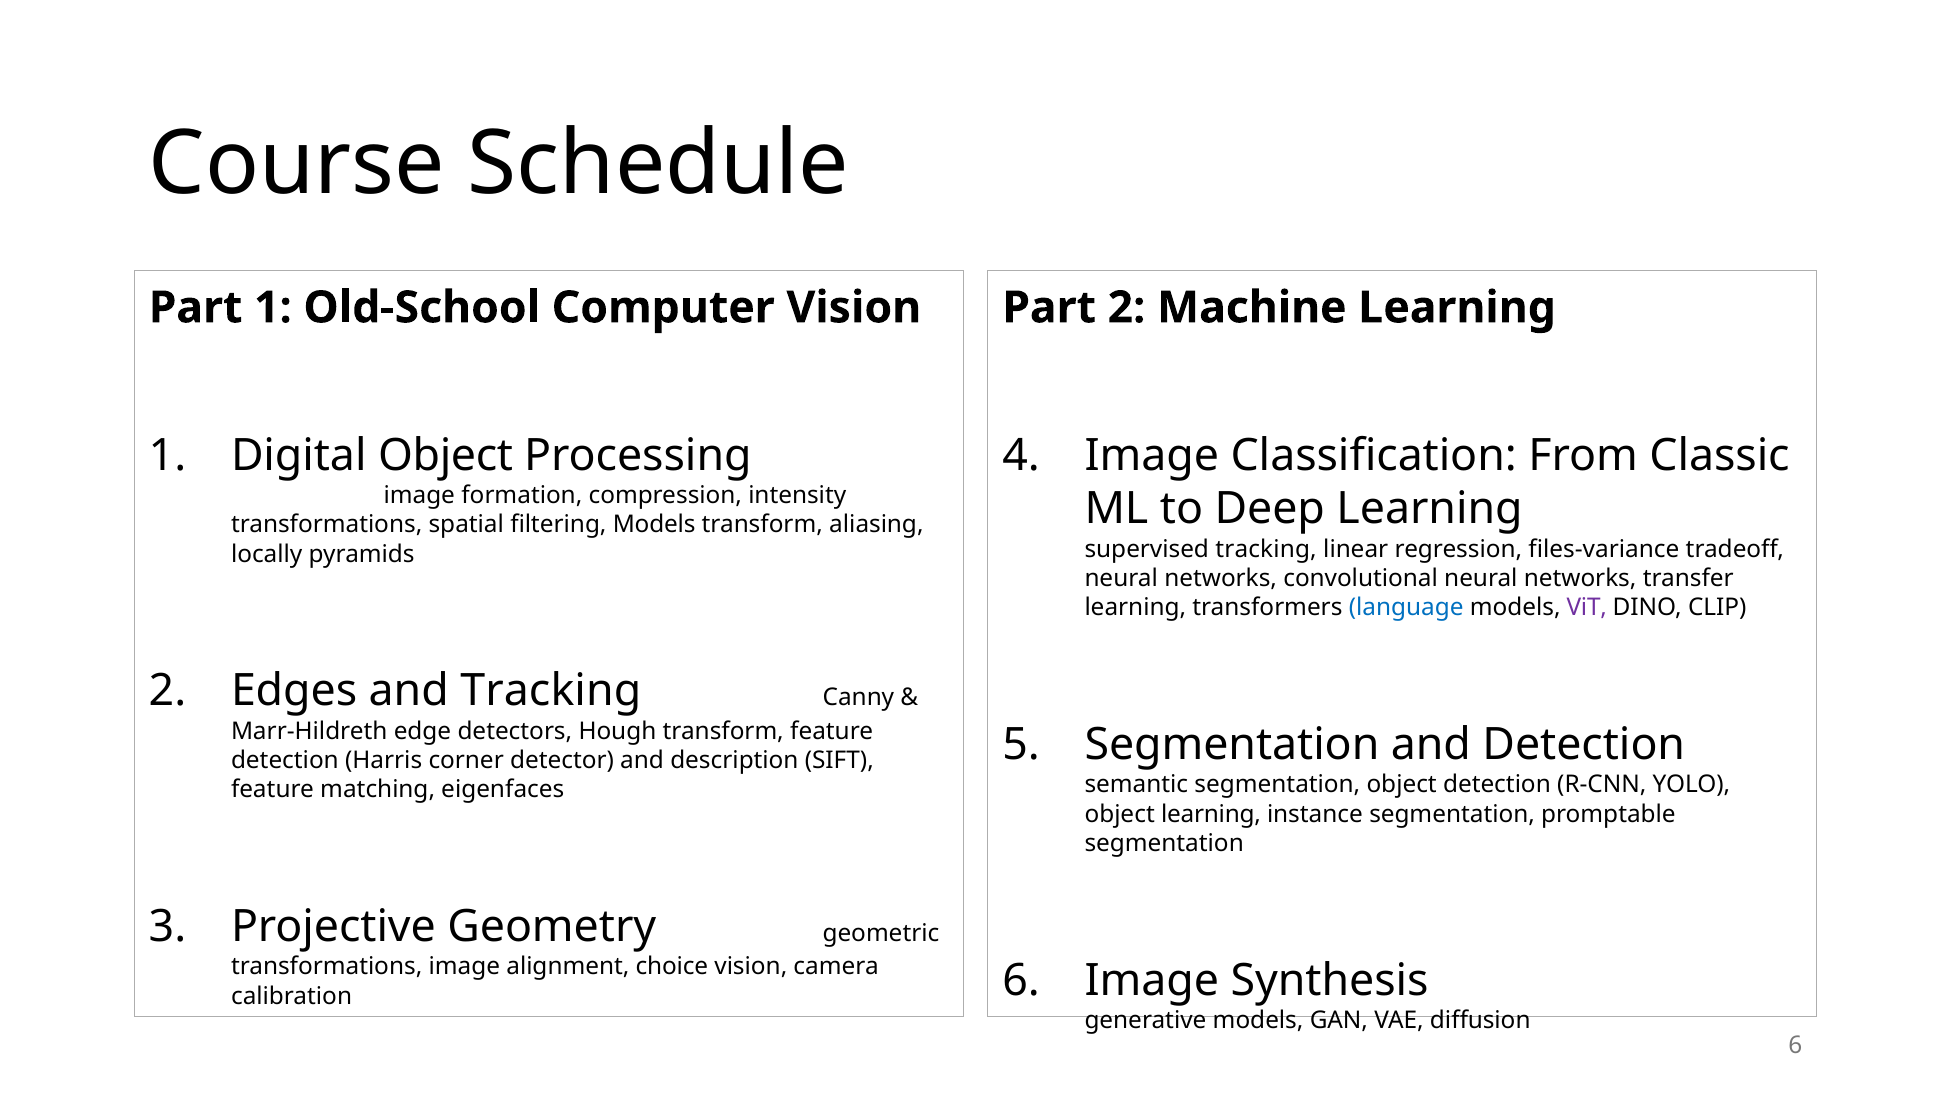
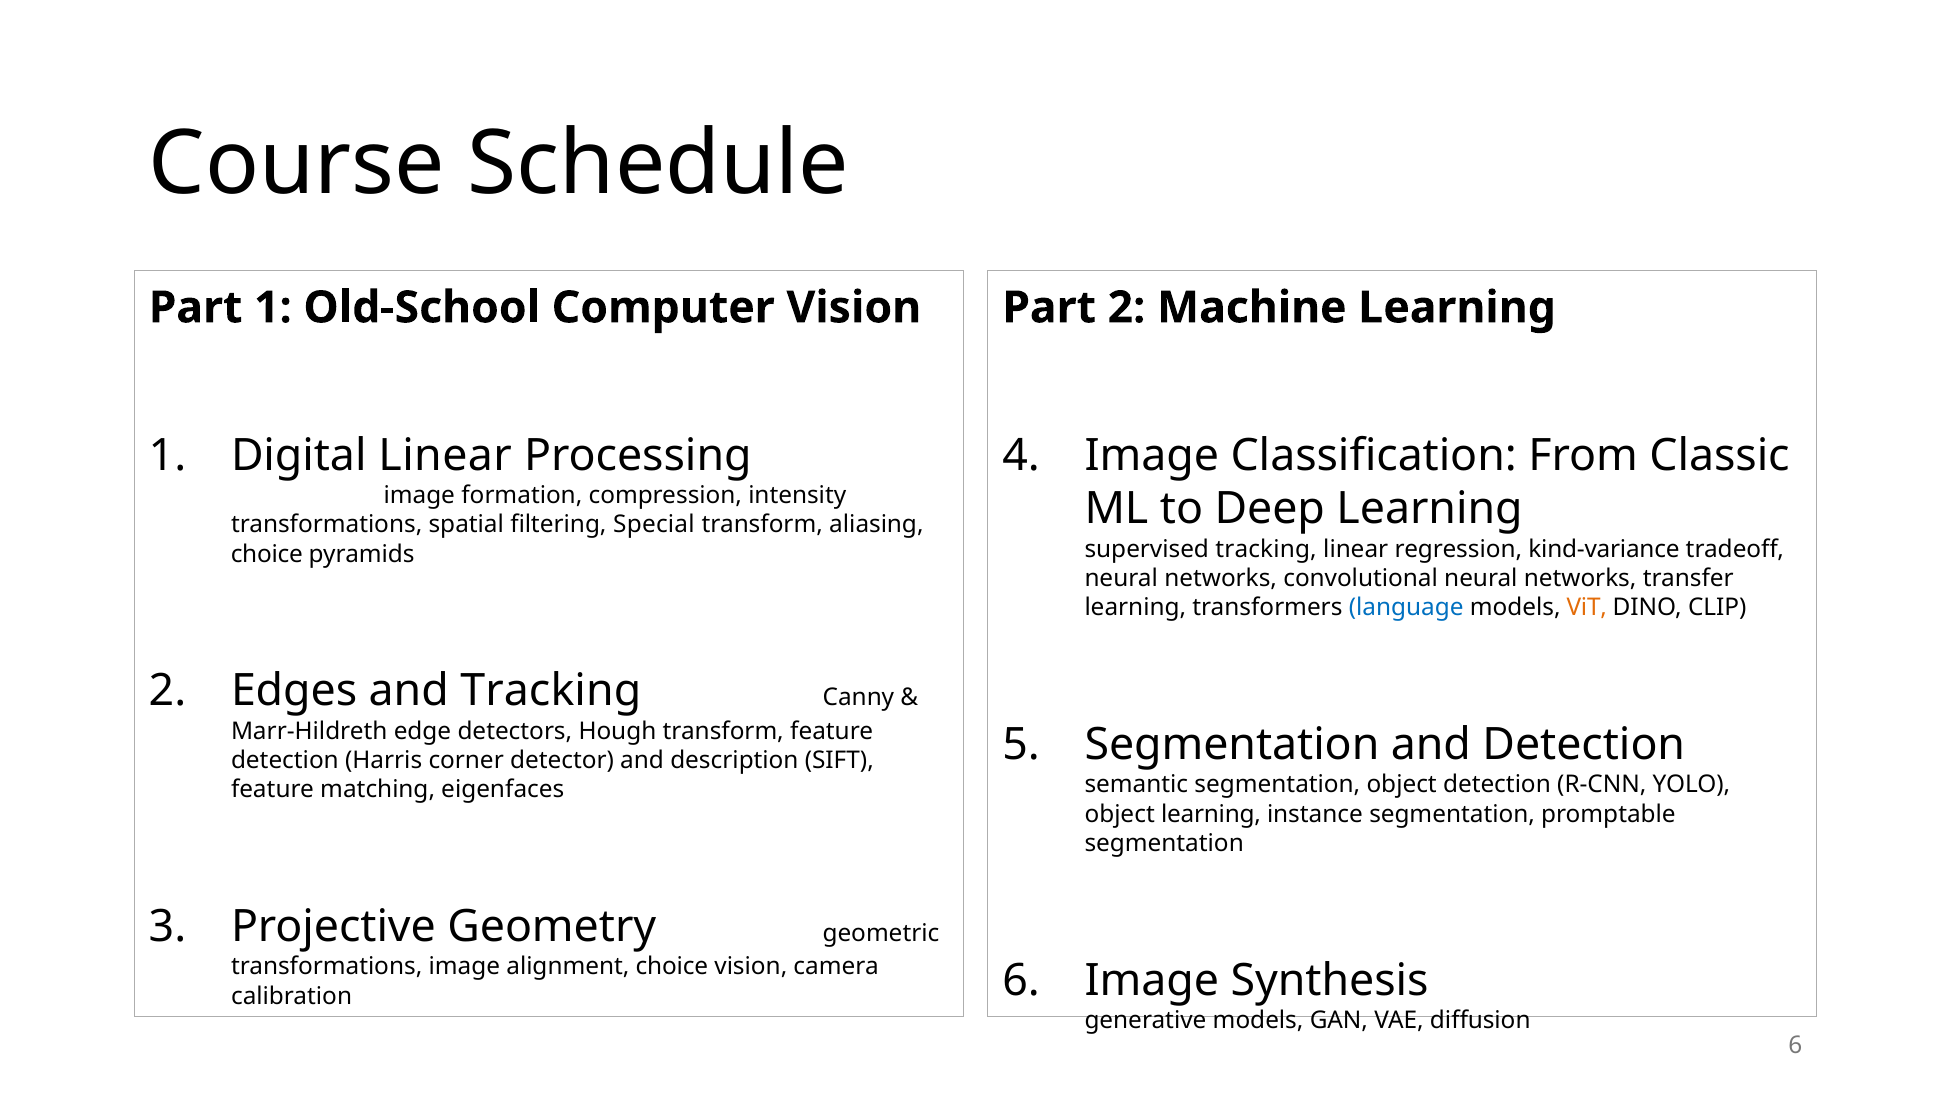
Digital Object: Object -> Linear
filtering Models: Models -> Special
files-variance: files-variance -> kind-variance
locally at (267, 554): locally -> choice
ViT colour: purple -> orange
